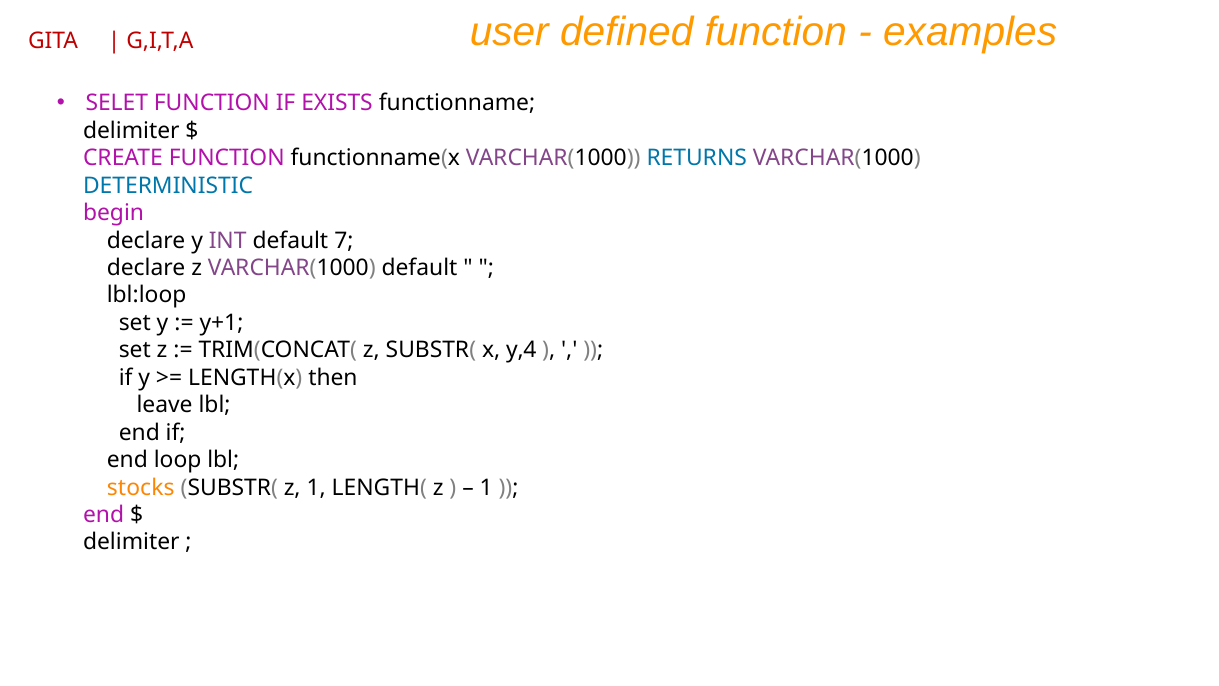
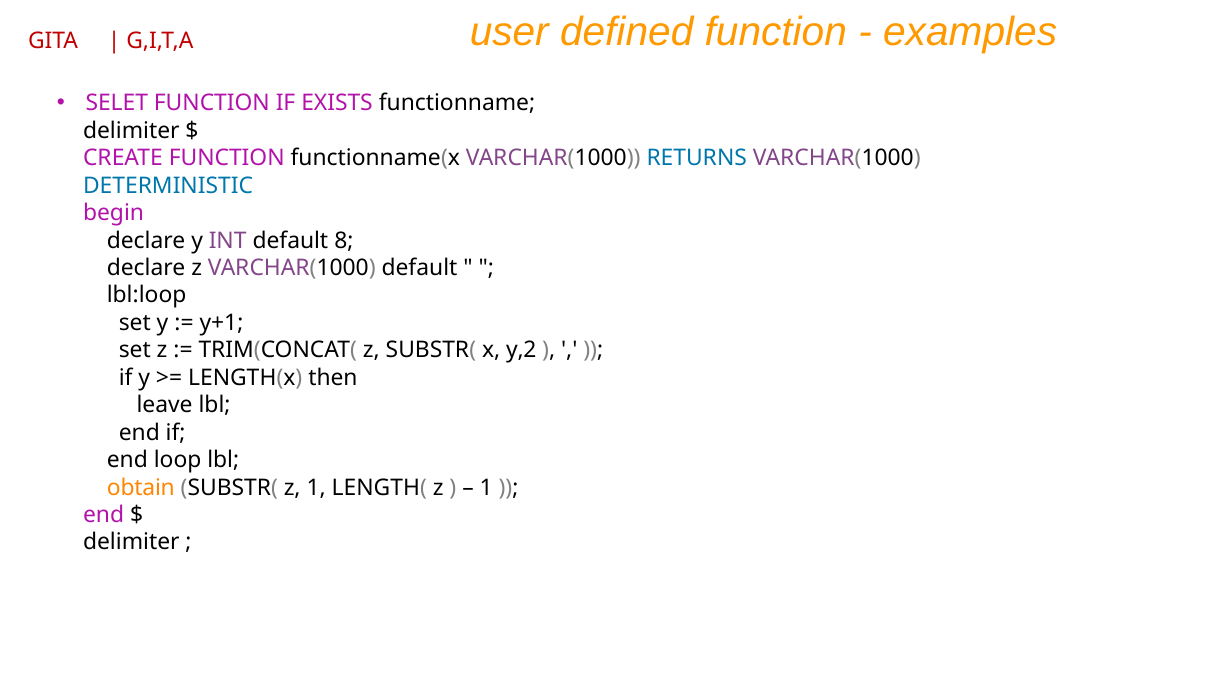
7: 7 -> 8
y,4: y,4 -> y,2
stocks: stocks -> obtain
